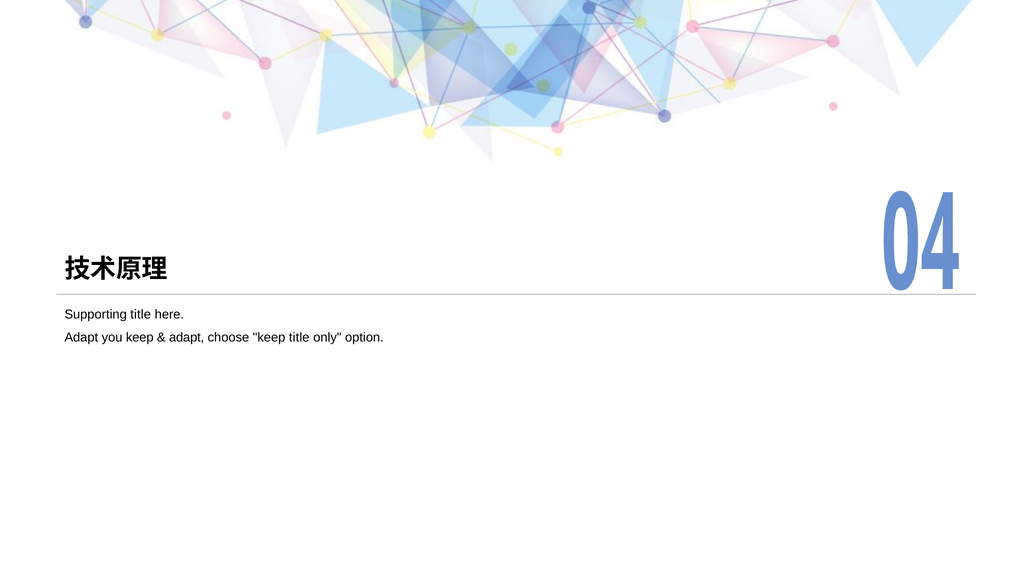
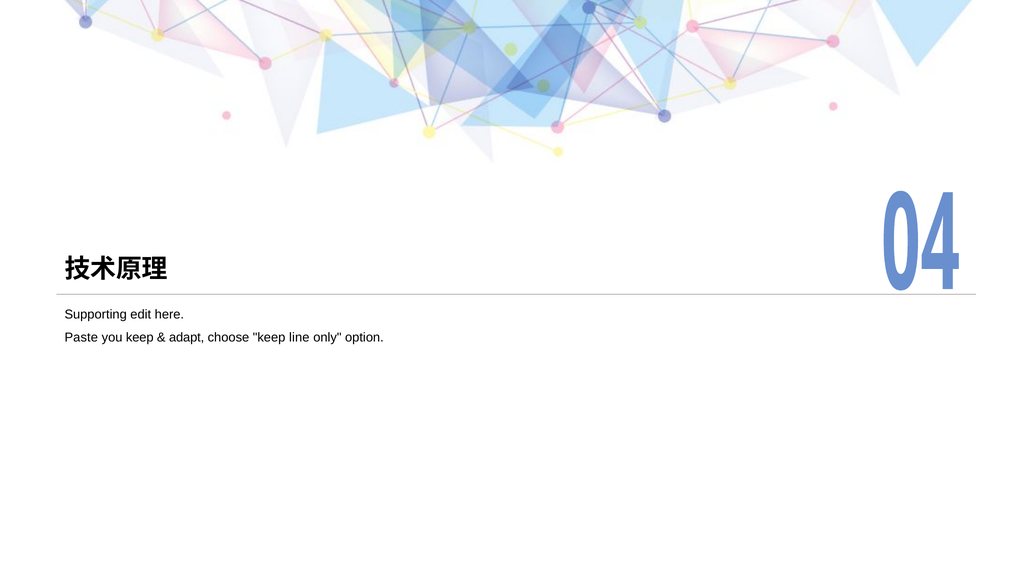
Supporting title: title -> edit
Adapt at (81, 338): Adapt -> Paste
keep title: title -> line
